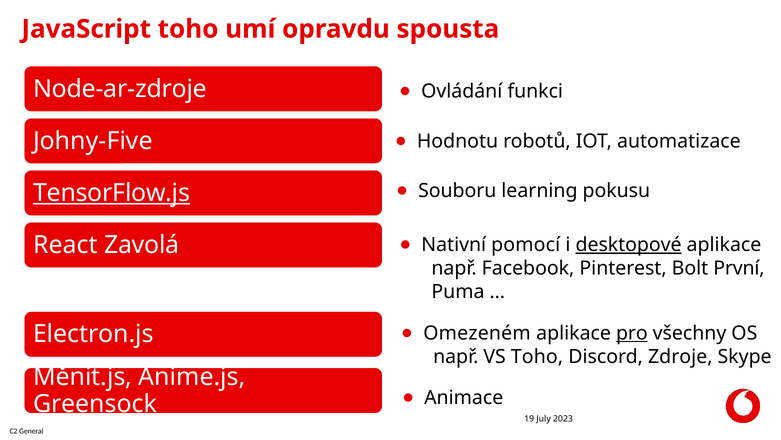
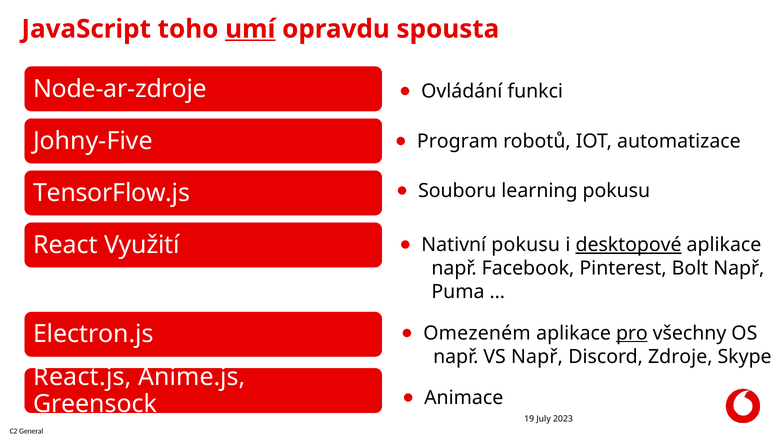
umí underline: none -> present
Hodnotu: Hodnotu -> Program
TensorFlow.js underline: present -> none
Nativní pomocí: pomocí -> pokusu
Zavolá: Zavolá -> Využití
Bolt První: První -> Např
VS Toho: Toho -> Např
Měnit.js: Měnit.js -> React.js
